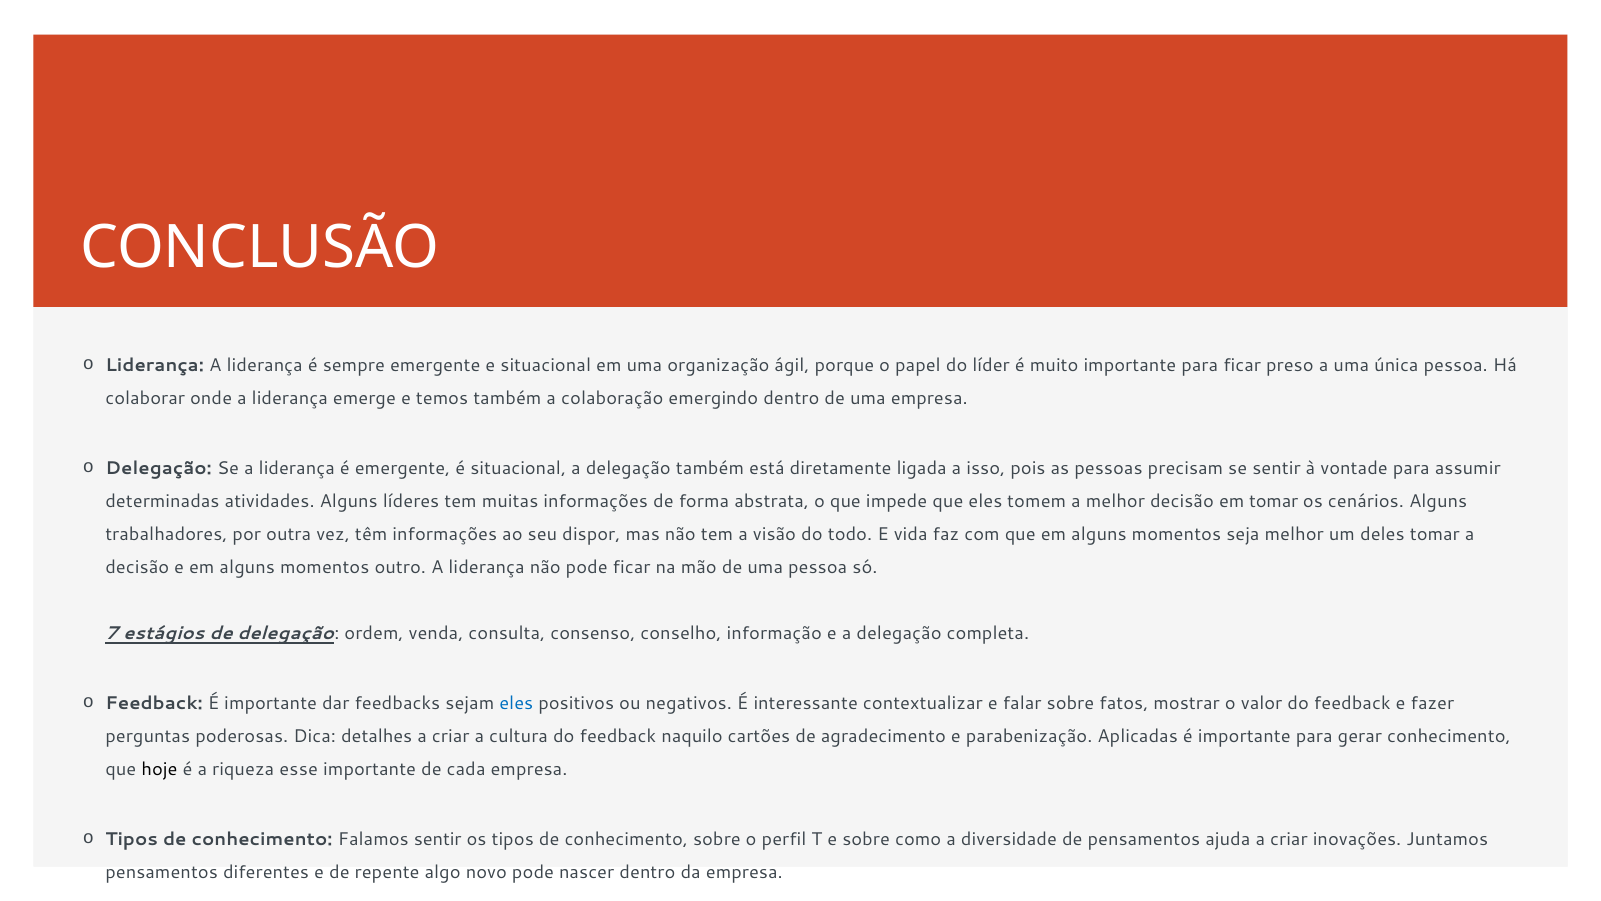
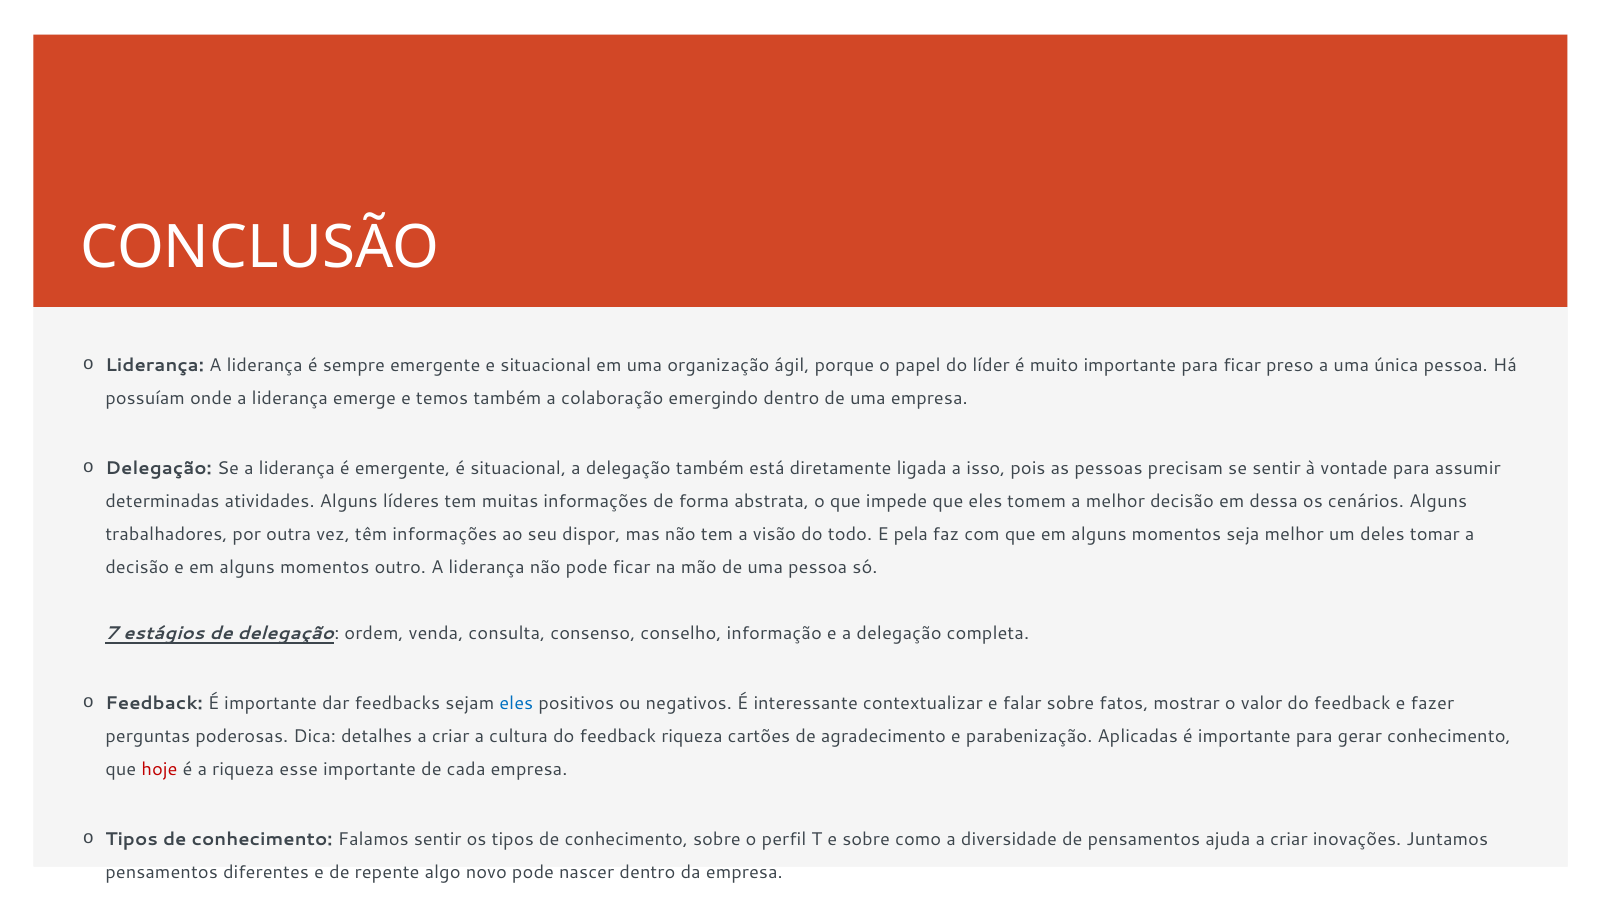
colaborar: colaborar -> possuíam
em tomar: tomar -> dessa
vida: vida -> pela
feedback naquilo: naquilo -> riqueza
hoje colour: black -> red
